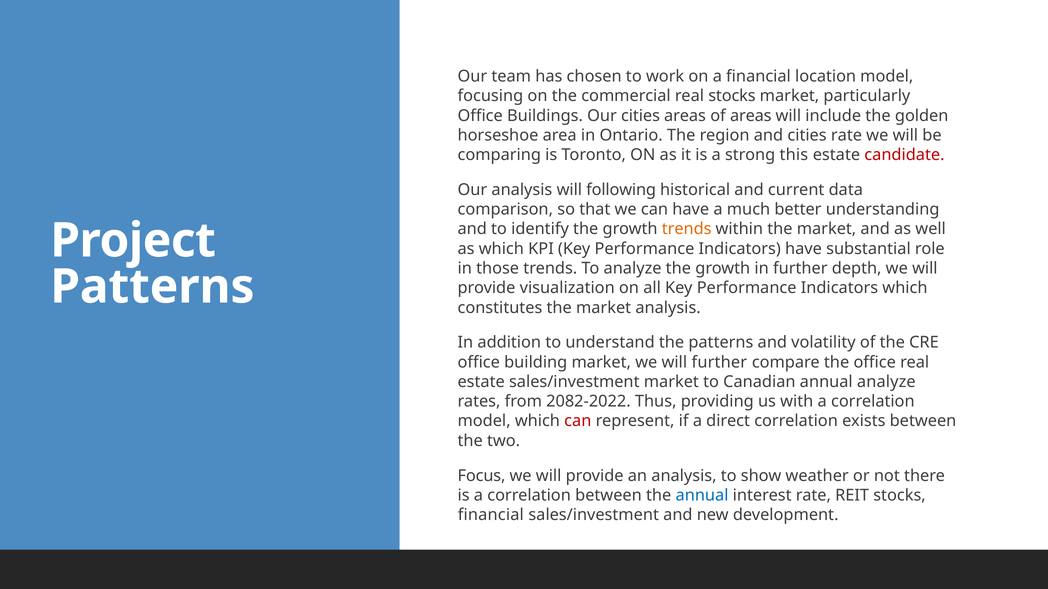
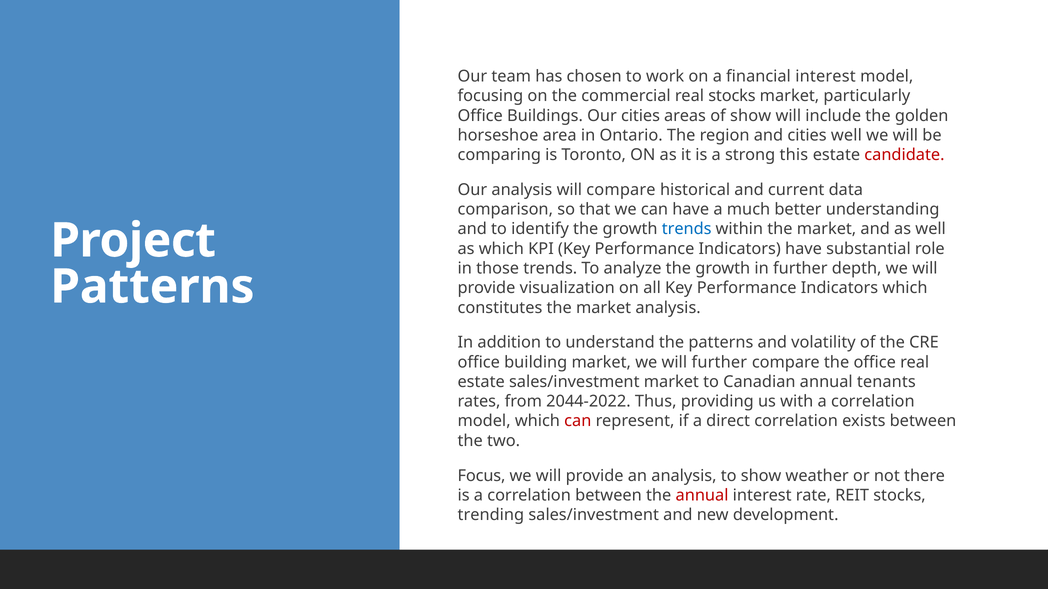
financial location: location -> interest
of areas: areas -> show
cities rate: rate -> well
will following: following -> compare
trends at (687, 229) colour: orange -> blue
annual analyze: analyze -> tenants
2082-2022: 2082-2022 -> 2044-2022
annual at (702, 496) colour: blue -> red
financial at (491, 515): financial -> trending
